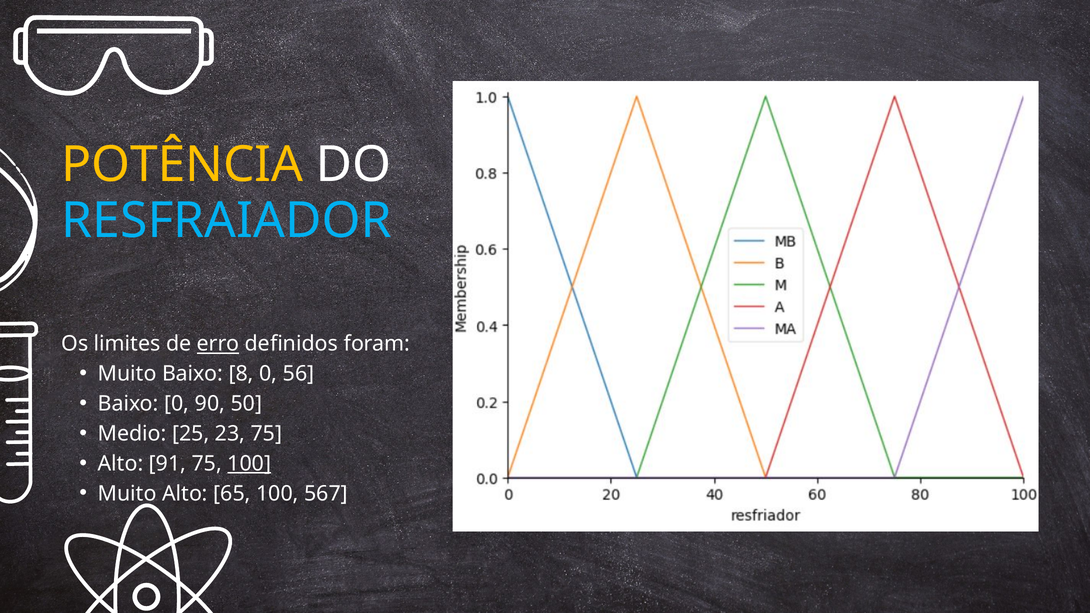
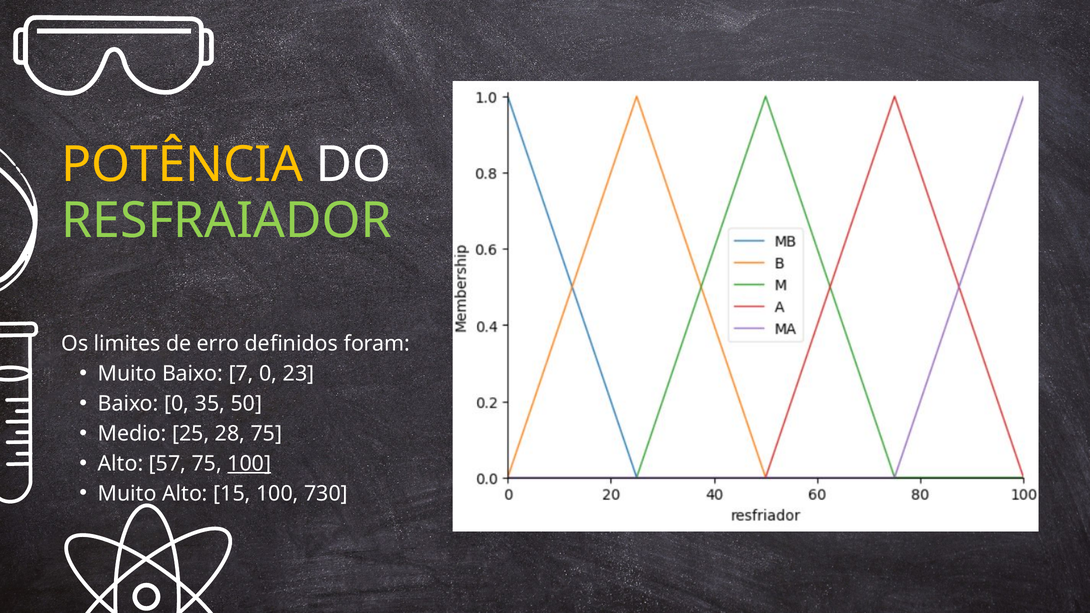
RESFRAIADOR colour: light blue -> light green
erro underline: present -> none
8: 8 -> 7
56: 56 -> 23
90: 90 -> 35
23: 23 -> 28
91: 91 -> 57
65: 65 -> 15
567: 567 -> 730
